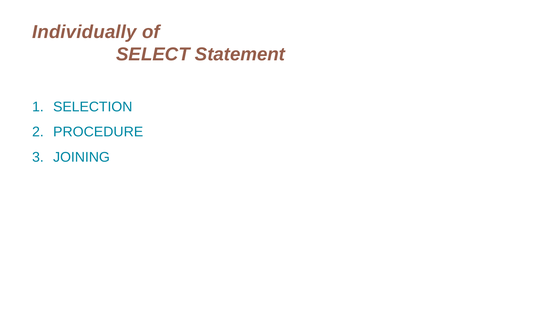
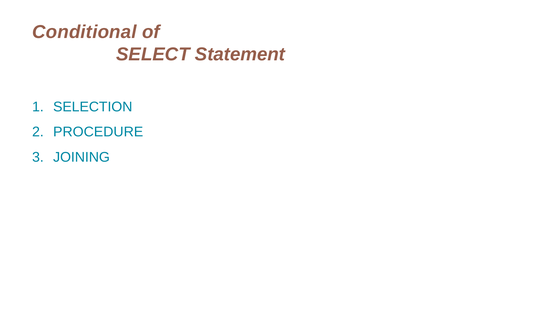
Individually: Individually -> Conditional
